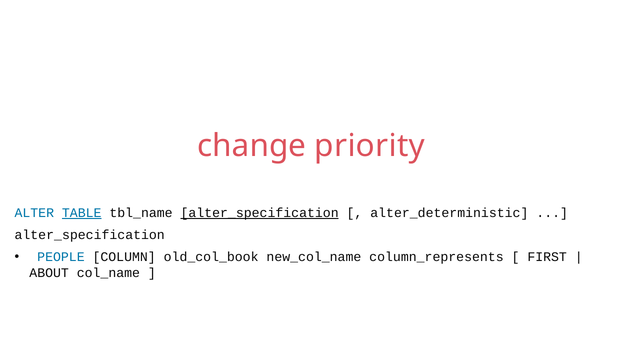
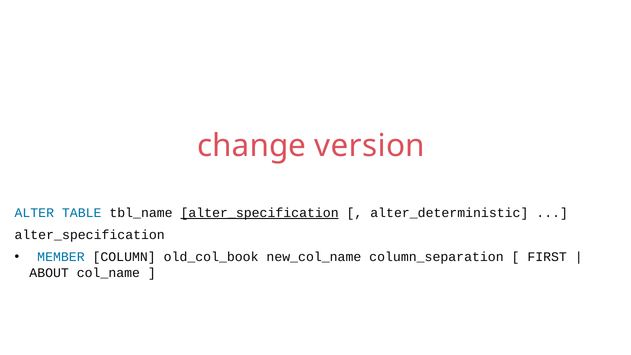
priority: priority -> version
TABLE underline: present -> none
PEOPLE: PEOPLE -> MEMBER
column_represents: column_represents -> column_separation
